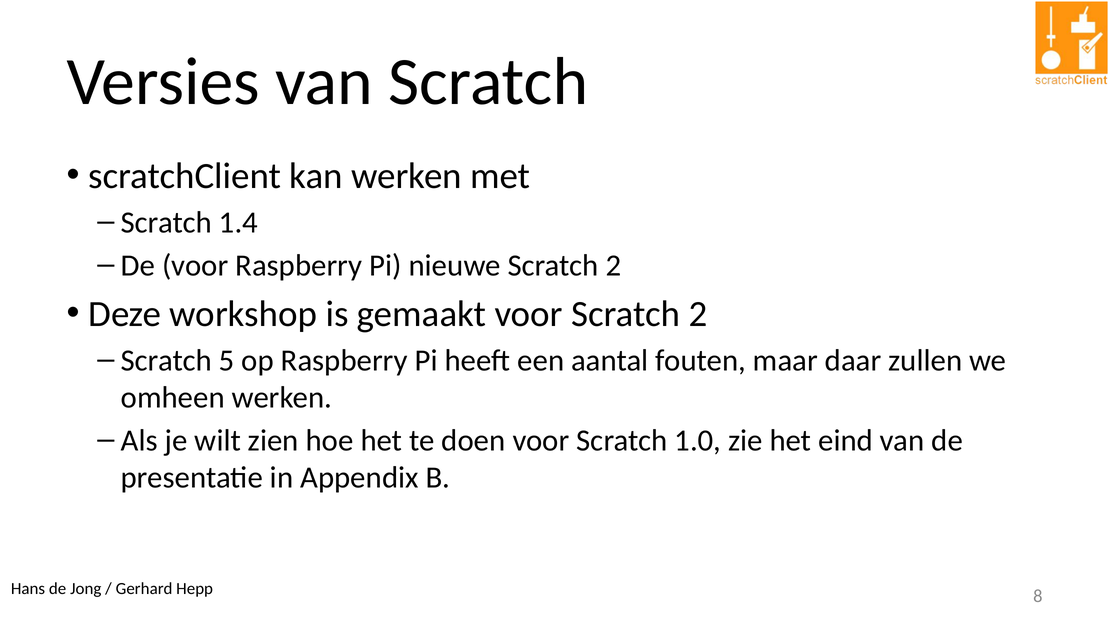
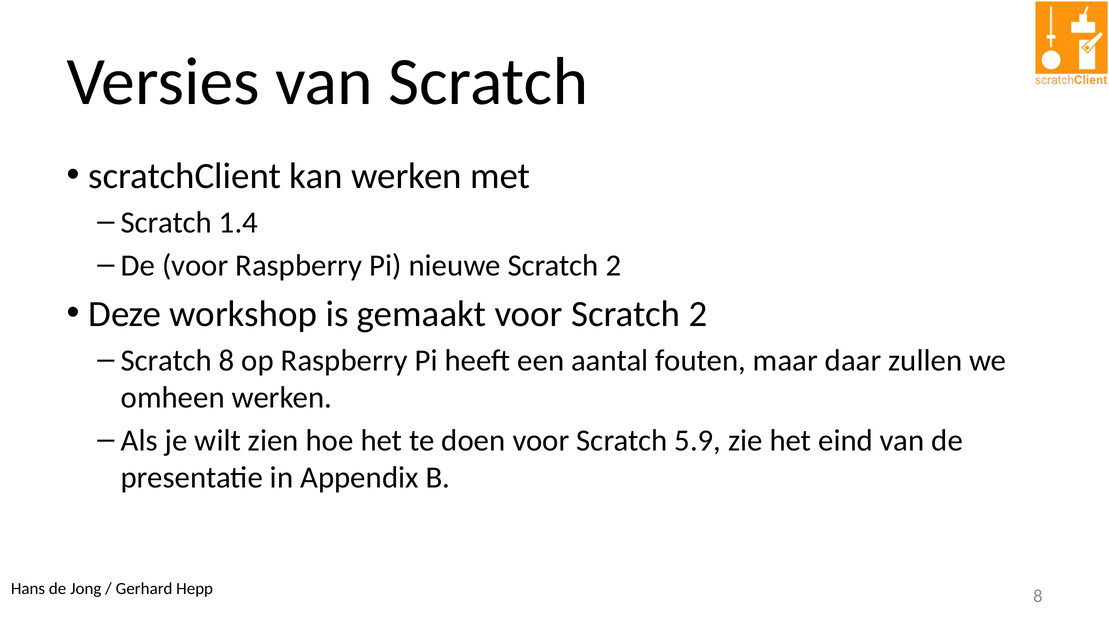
Scratch 5: 5 -> 8
1.0: 1.0 -> 5.9
